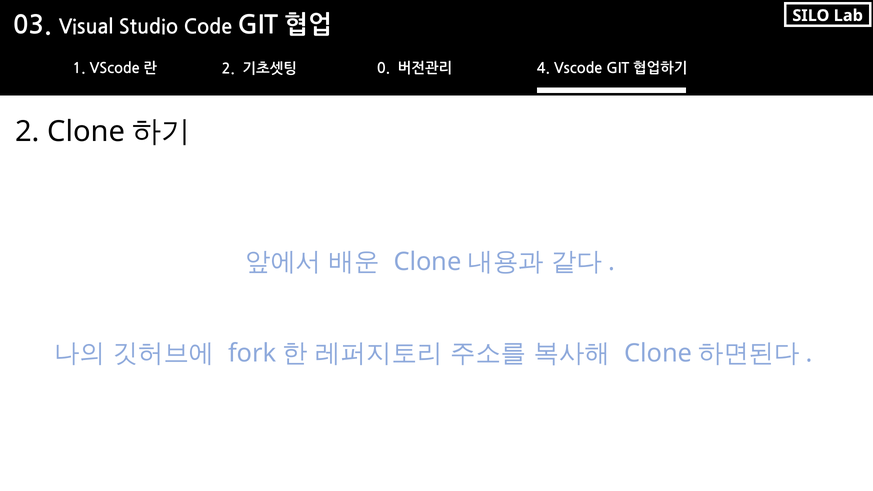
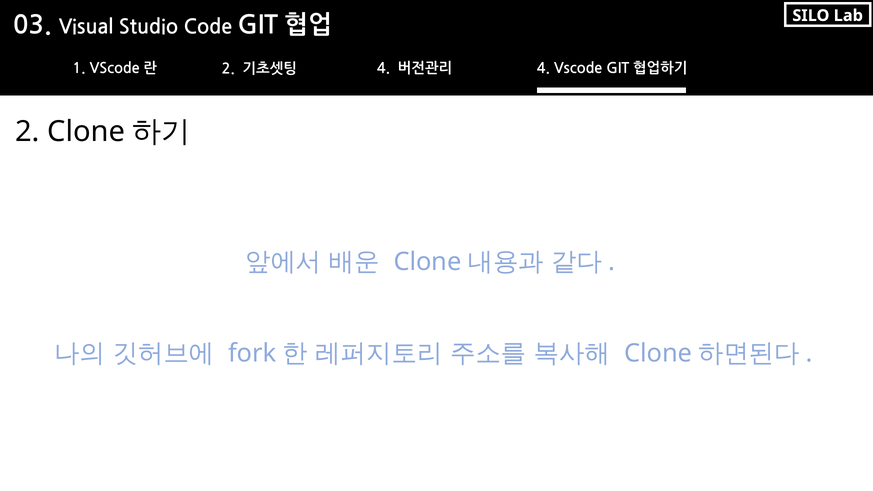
0 at (384, 68): 0 -> 4
